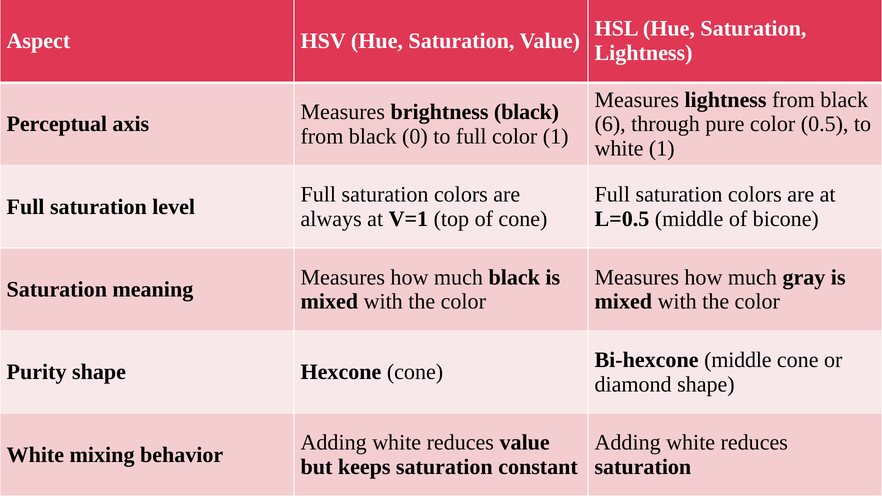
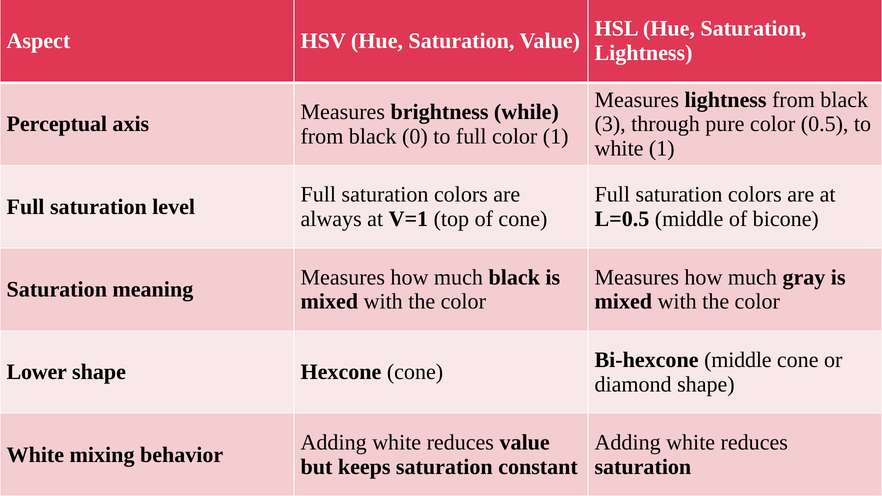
brightness black: black -> while
6: 6 -> 3
Purity: Purity -> Lower
